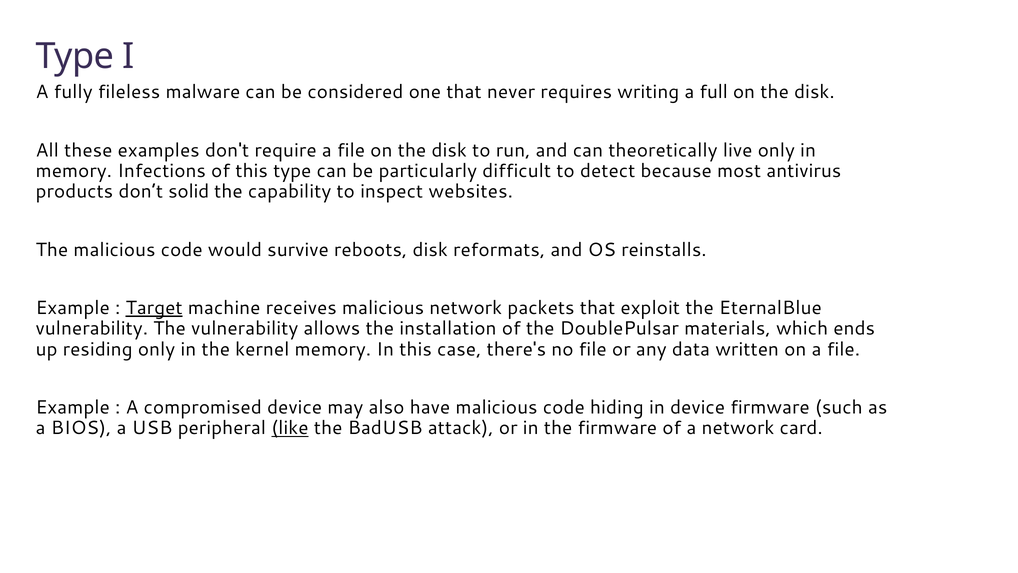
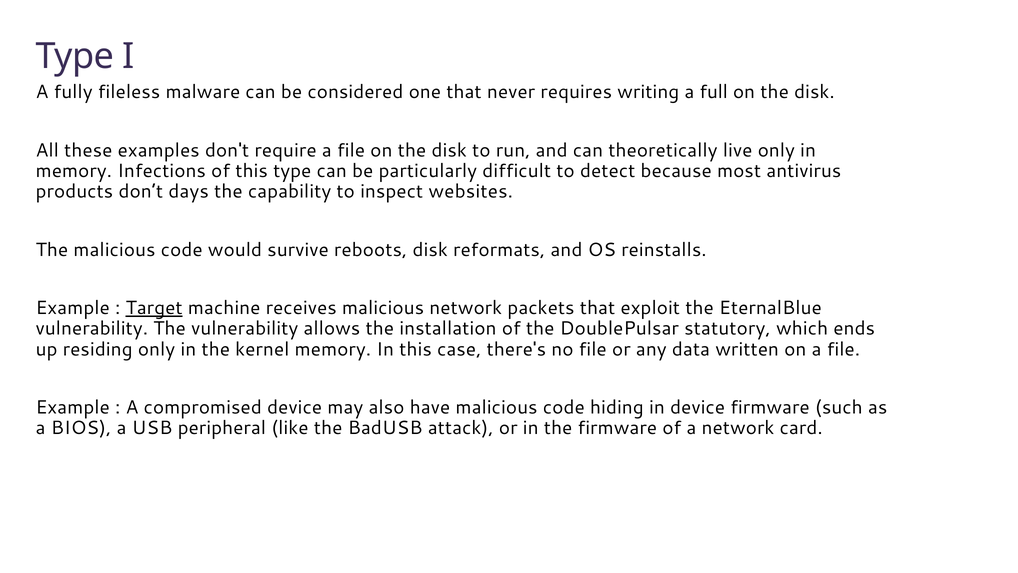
solid: solid -> days
materials: materials -> statutory
like underline: present -> none
